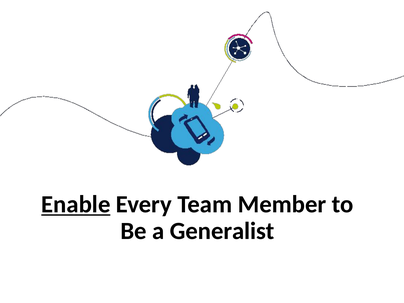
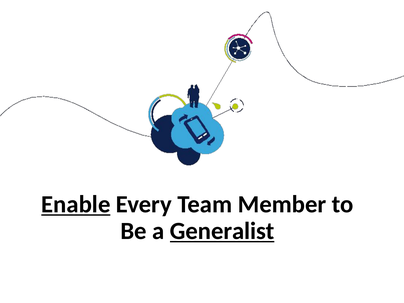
Generalist underline: none -> present
